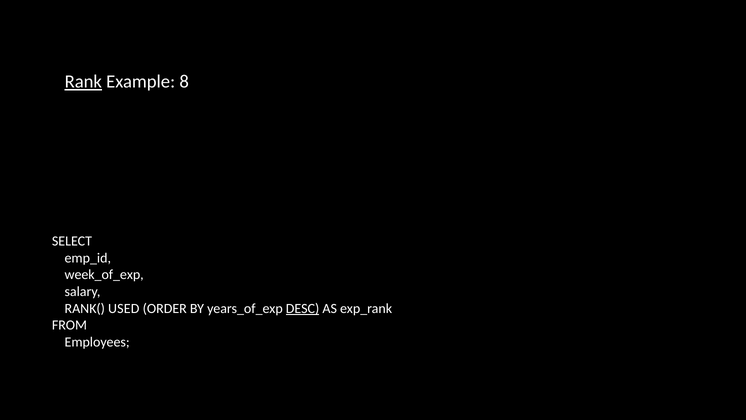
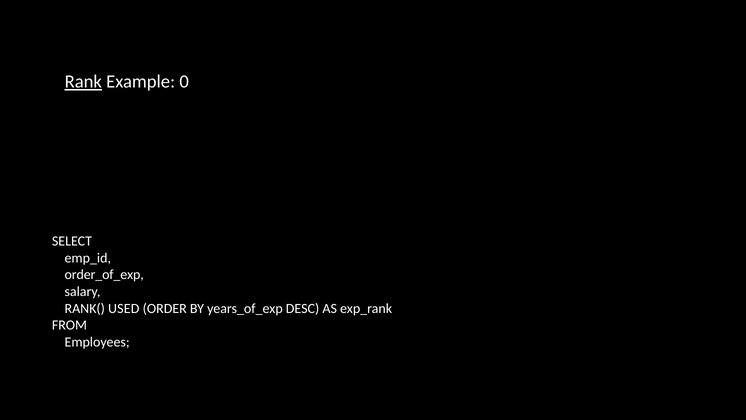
8: 8 -> 0
week_of_exp: week_of_exp -> order_of_exp
DESC underline: present -> none
